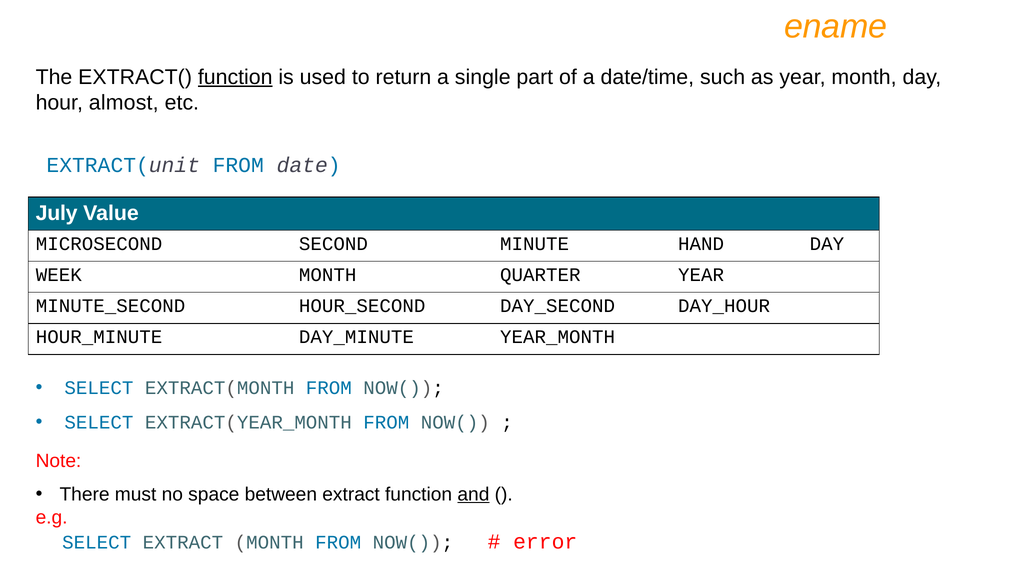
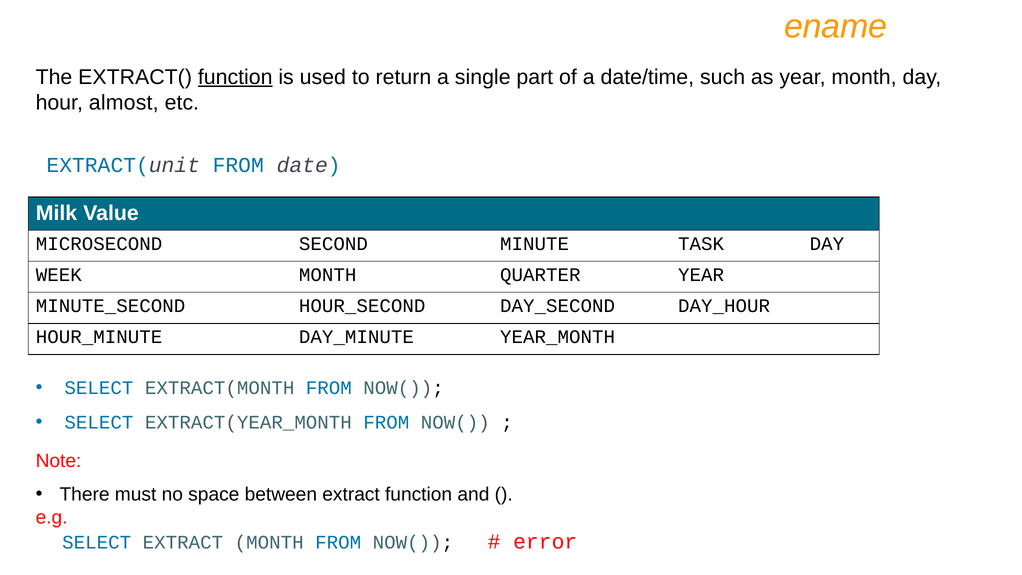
July: July -> Milk
HAND: HAND -> TASK
and underline: present -> none
